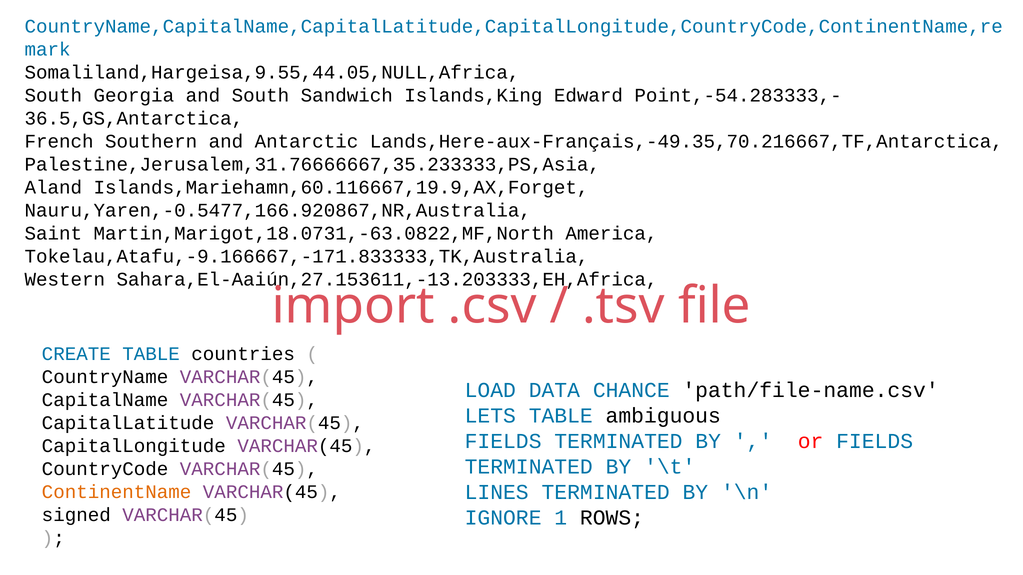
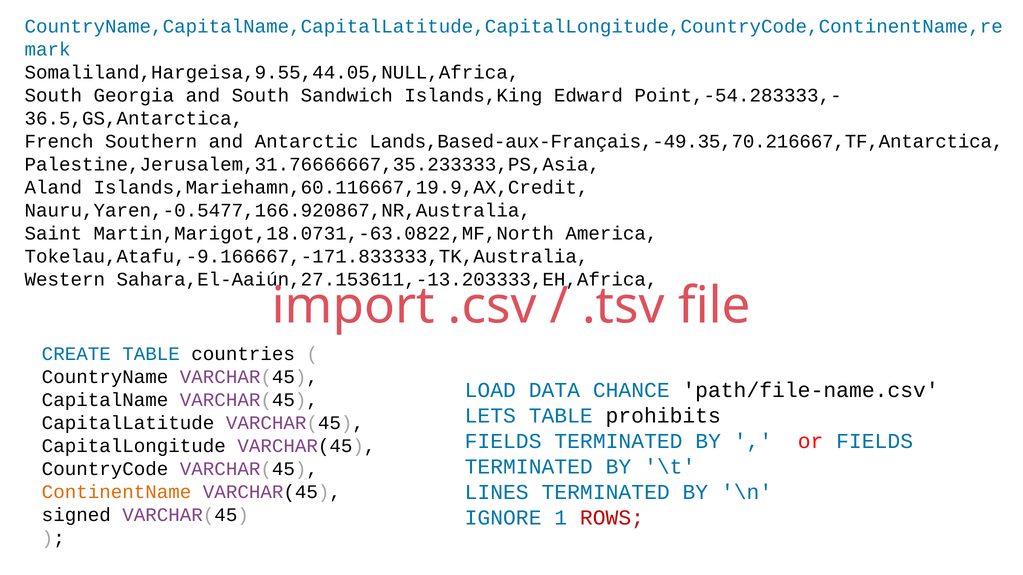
Lands,Here-aux-Français,-49.35,70.216667,TF,Antarctica: Lands,Here-aux-Français,-49.35,70.216667,TF,Antarctica -> Lands,Based-aux-Français,-49.35,70.216667,TF,Antarctica
Islands,Mariehamn,60.116667,19.9,AX,Forget: Islands,Mariehamn,60.116667,19.9,AX,Forget -> Islands,Mariehamn,60.116667,19.9,AX,Credit
ambiguous: ambiguous -> prohibits
ROWS colour: black -> red
